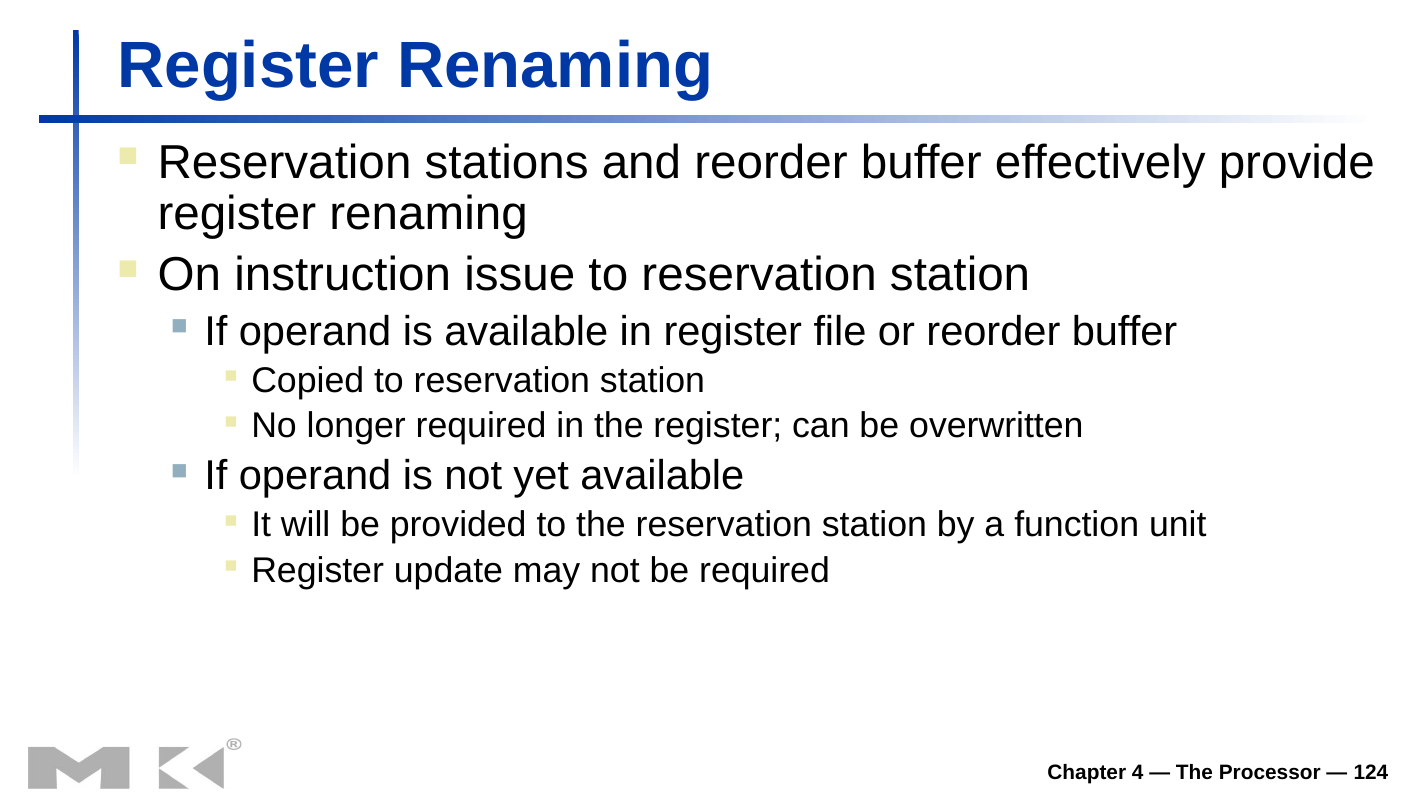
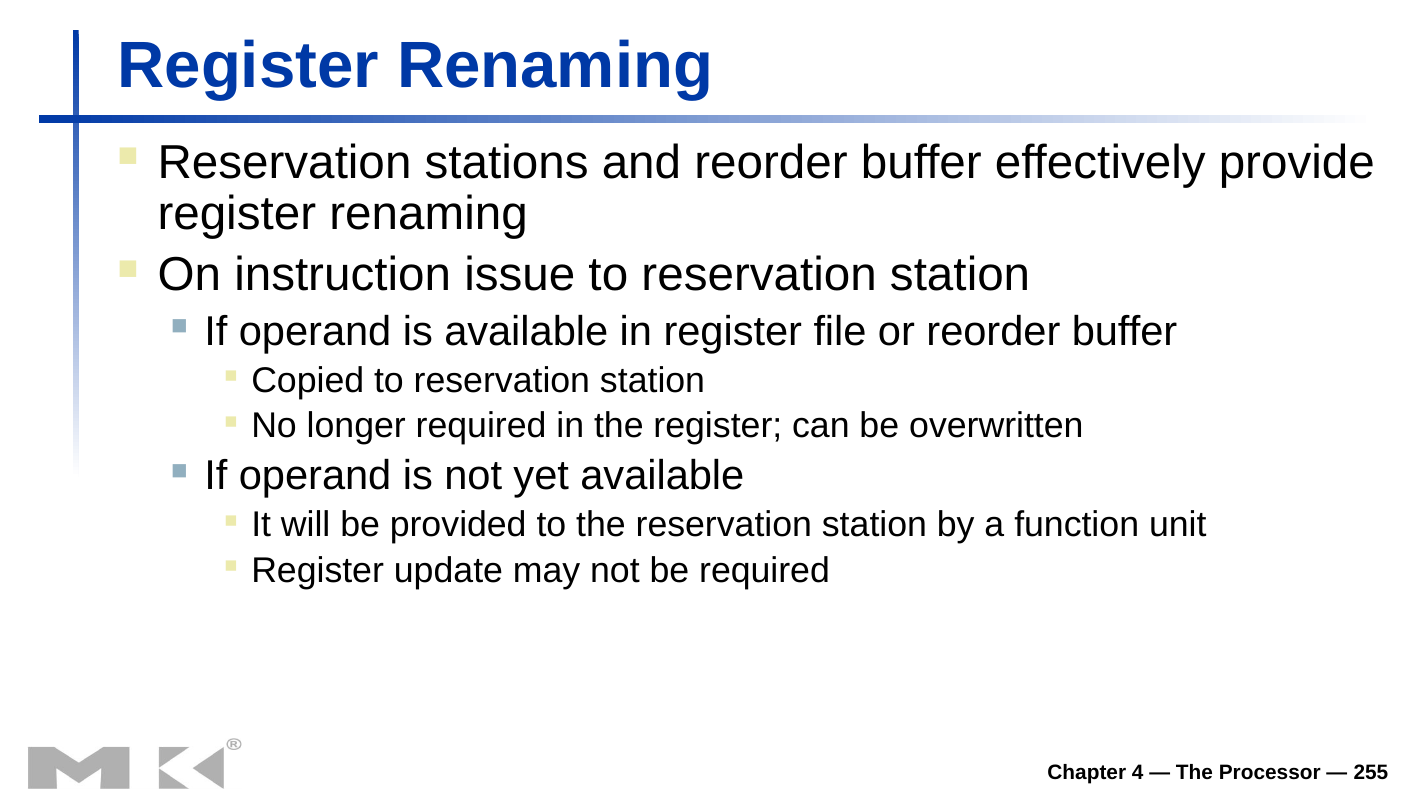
124: 124 -> 255
